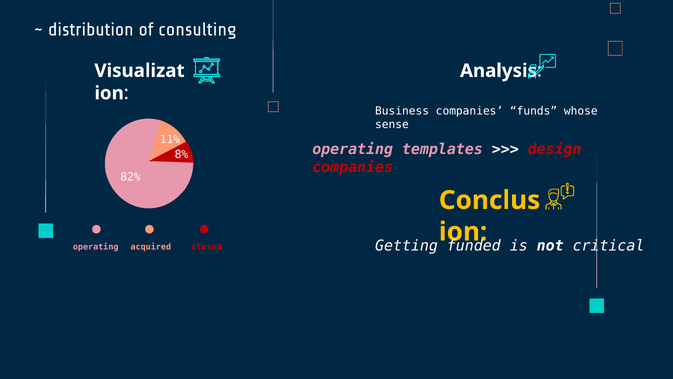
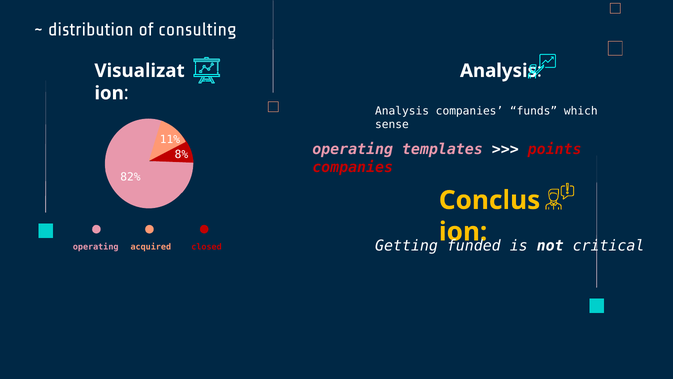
Business at (402, 111): Business -> Analysis
whose: whose -> which
design: design -> points
